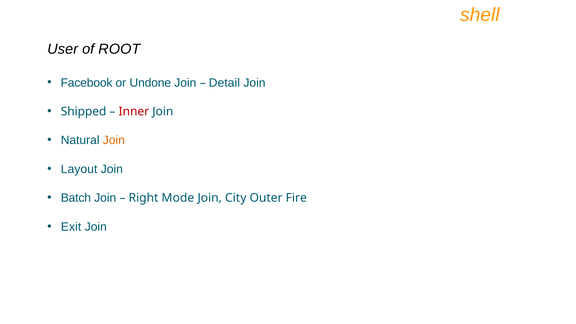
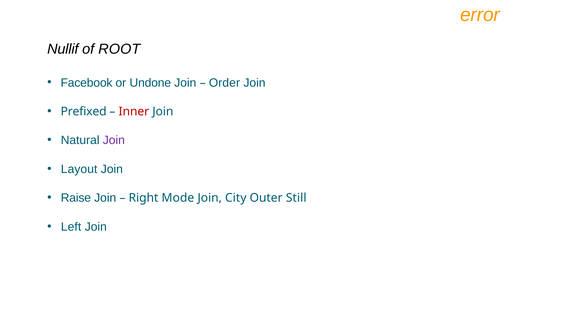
shell: shell -> error
User: User -> Nullif
Detail: Detail -> Order
Shipped: Shipped -> Prefixed
Join at (114, 140) colour: orange -> purple
Batch: Batch -> Raise
Fire: Fire -> Still
Exit: Exit -> Left
